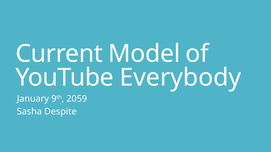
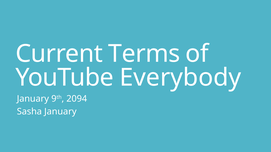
Model: Model -> Terms
2059: 2059 -> 2094
Sasha Despite: Despite -> January
